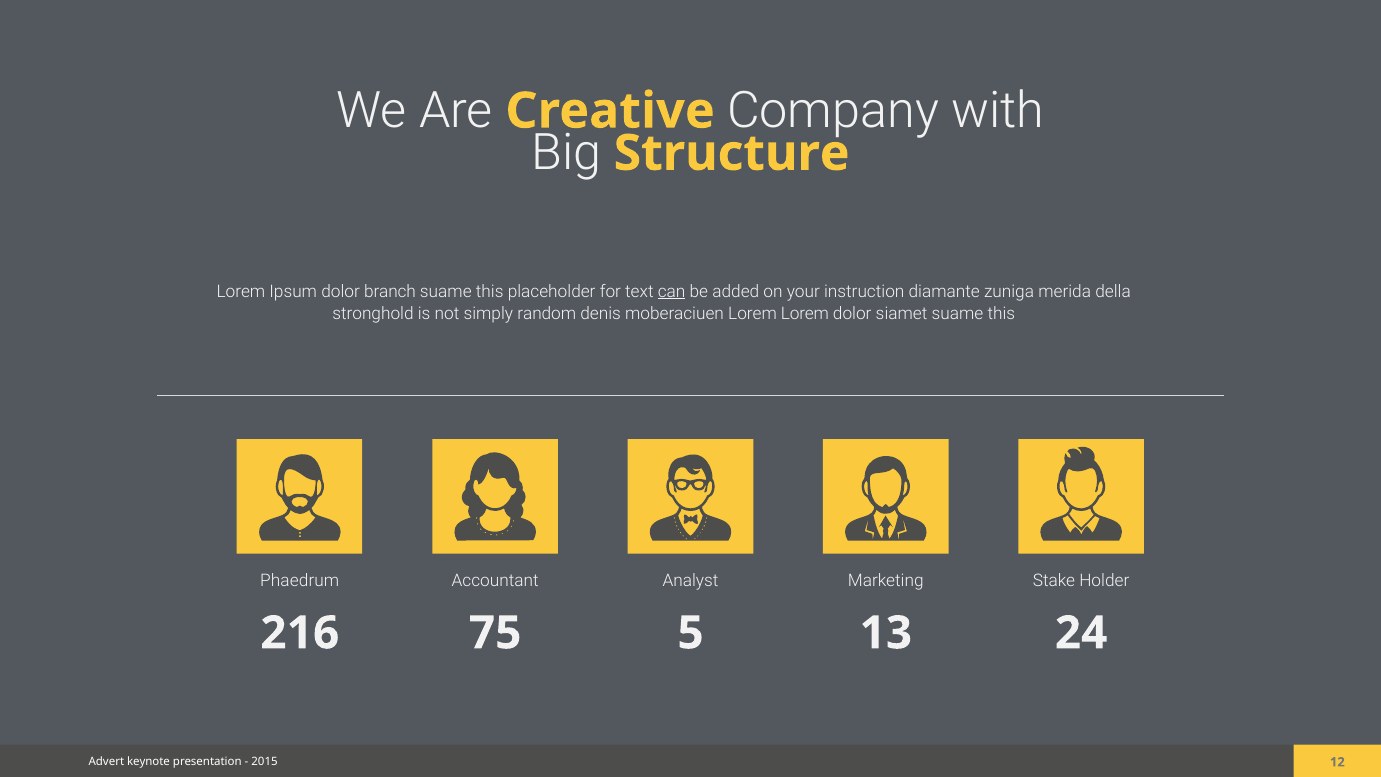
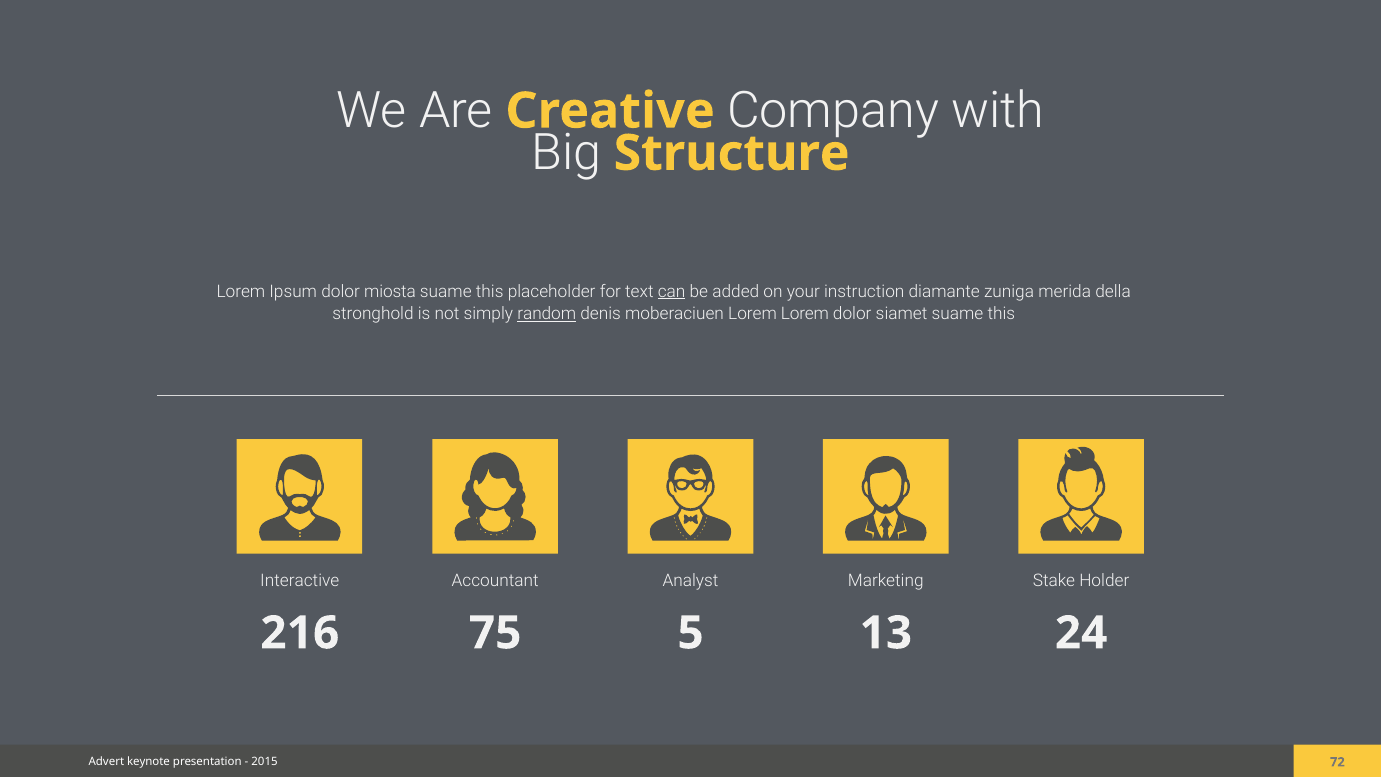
branch: branch -> miosta
random underline: none -> present
Phaedrum: Phaedrum -> Interactive
12: 12 -> 72
